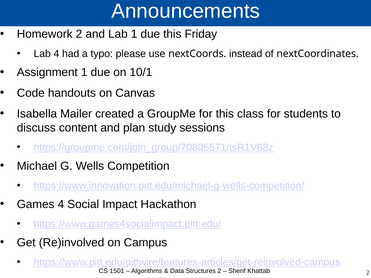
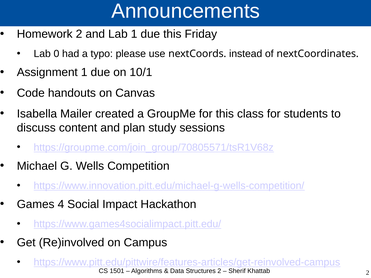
Lab 4: 4 -> 0
